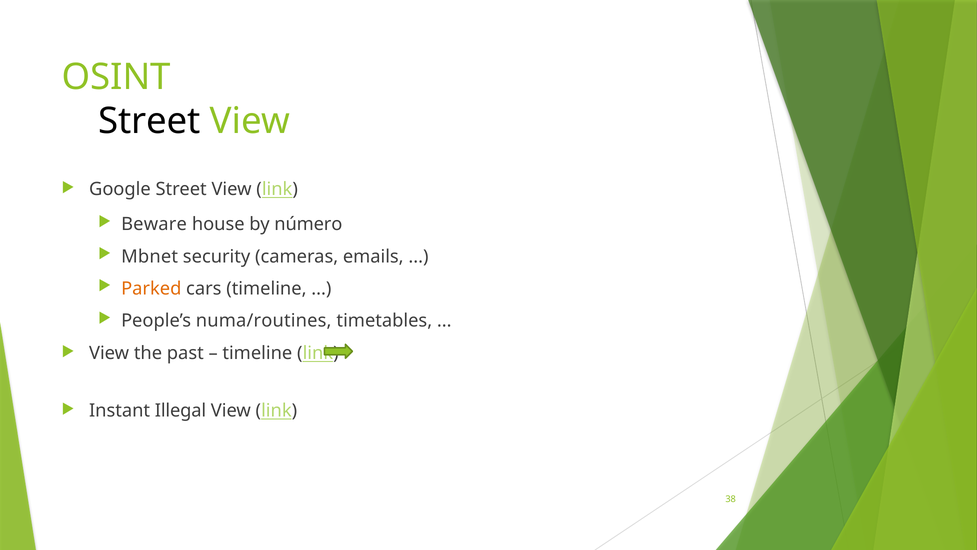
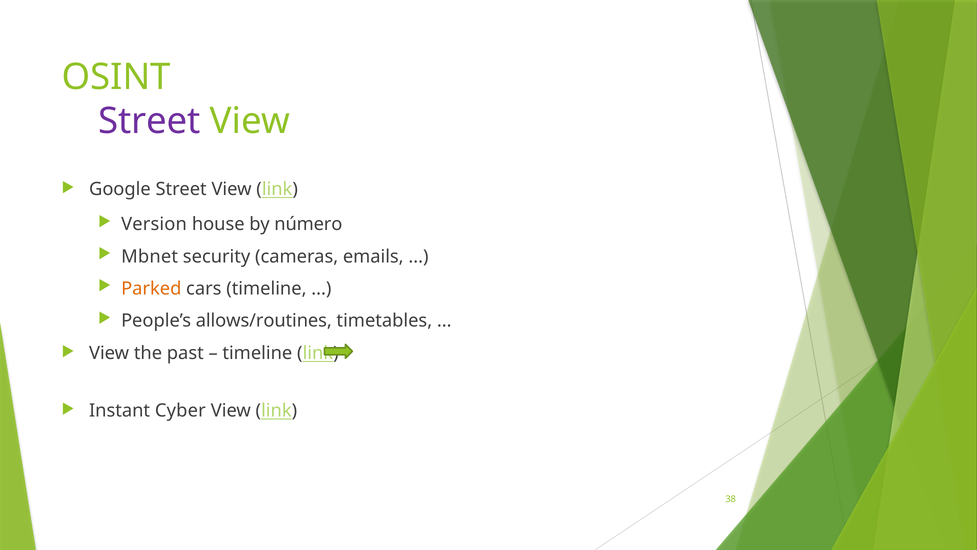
Street at (149, 121) colour: black -> purple
Beware: Beware -> Version
numa/routines: numa/routines -> allows/routines
Illegal: Illegal -> Cyber
